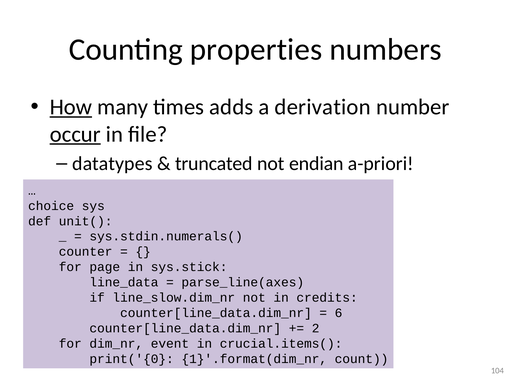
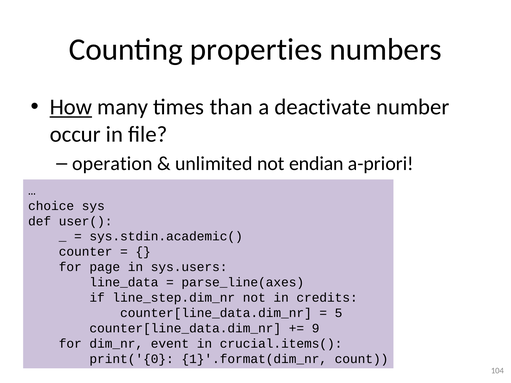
adds: adds -> than
derivation: derivation -> deactivate
occur underline: present -> none
datatypes: datatypes -> operation
truncated: truncated -> unlimited
unit(: unit( -> user(
sys.stdin.numerals(: sys.stdin.numerals( -> sys.stdin.academic(
sys.stick: sys.stick -> sys.users
line_slow.dim_nr: line_slow.dim_nr -> line_step.dim_nr
6: 6 -> 5
2: 2 -> 9
